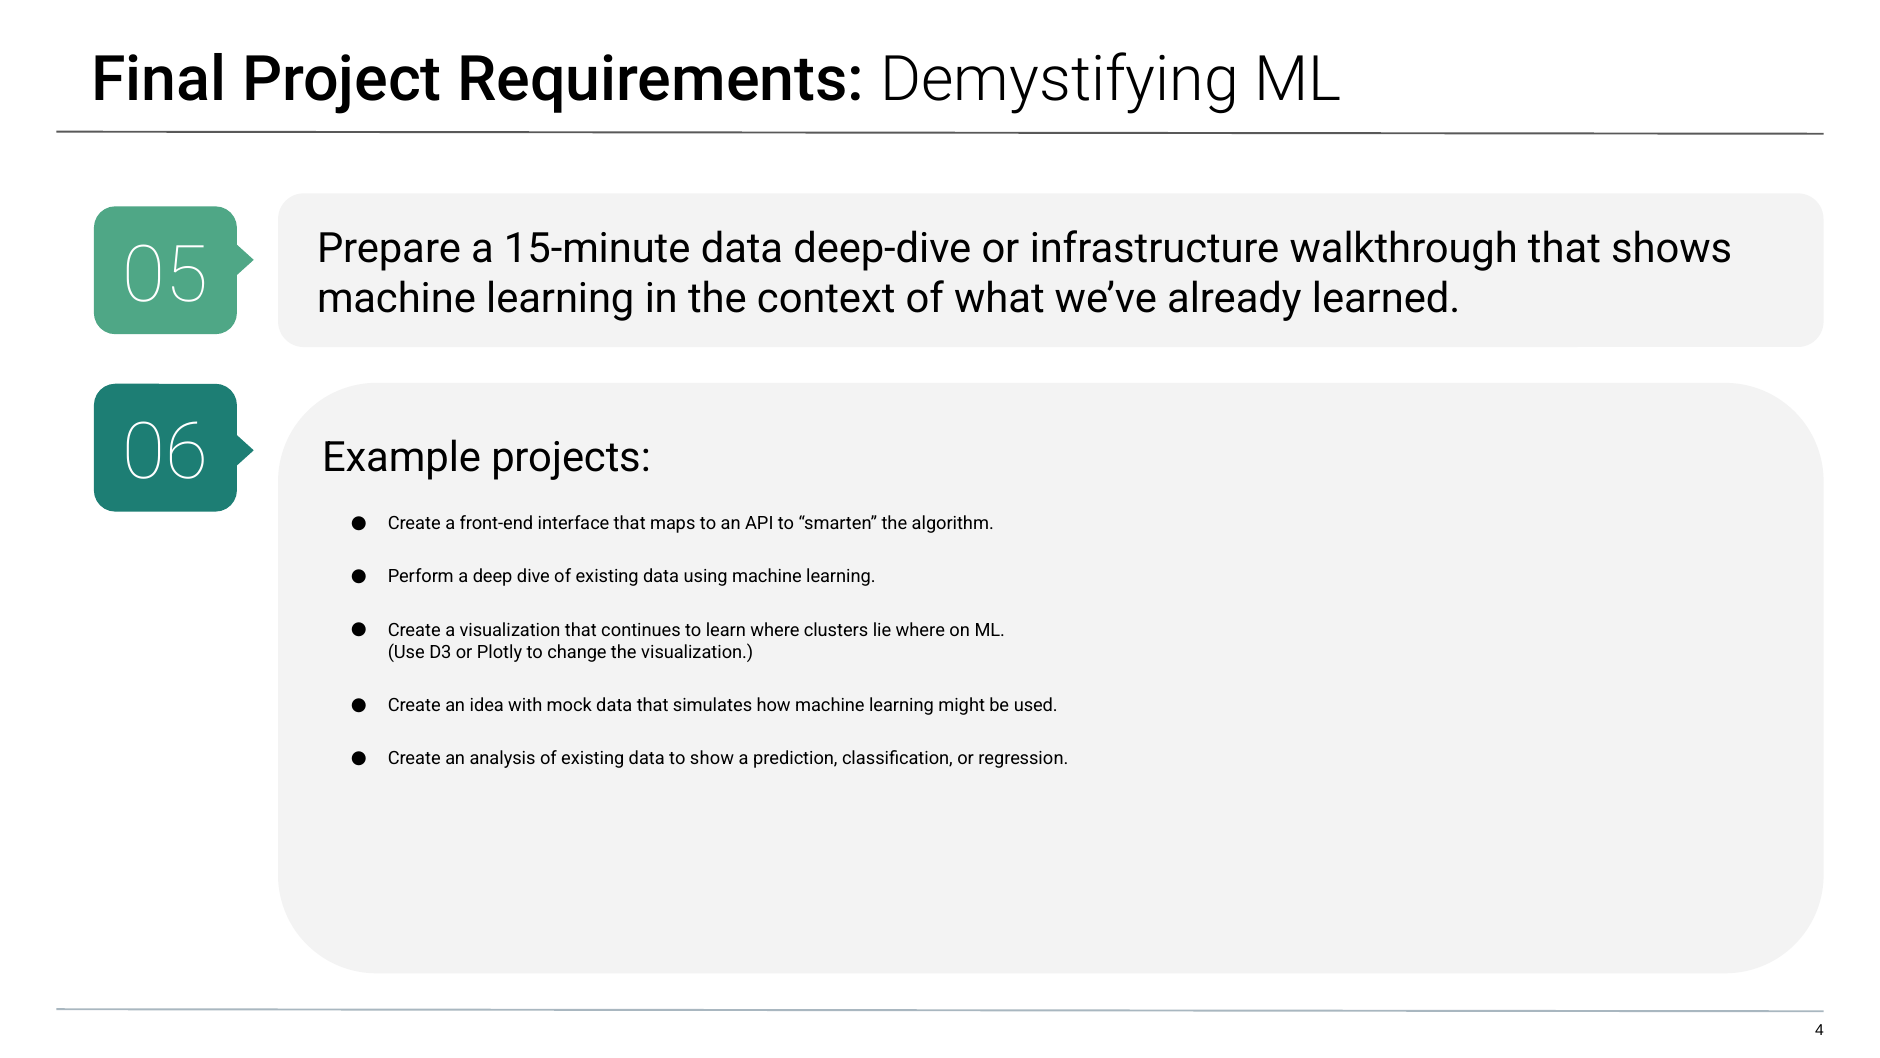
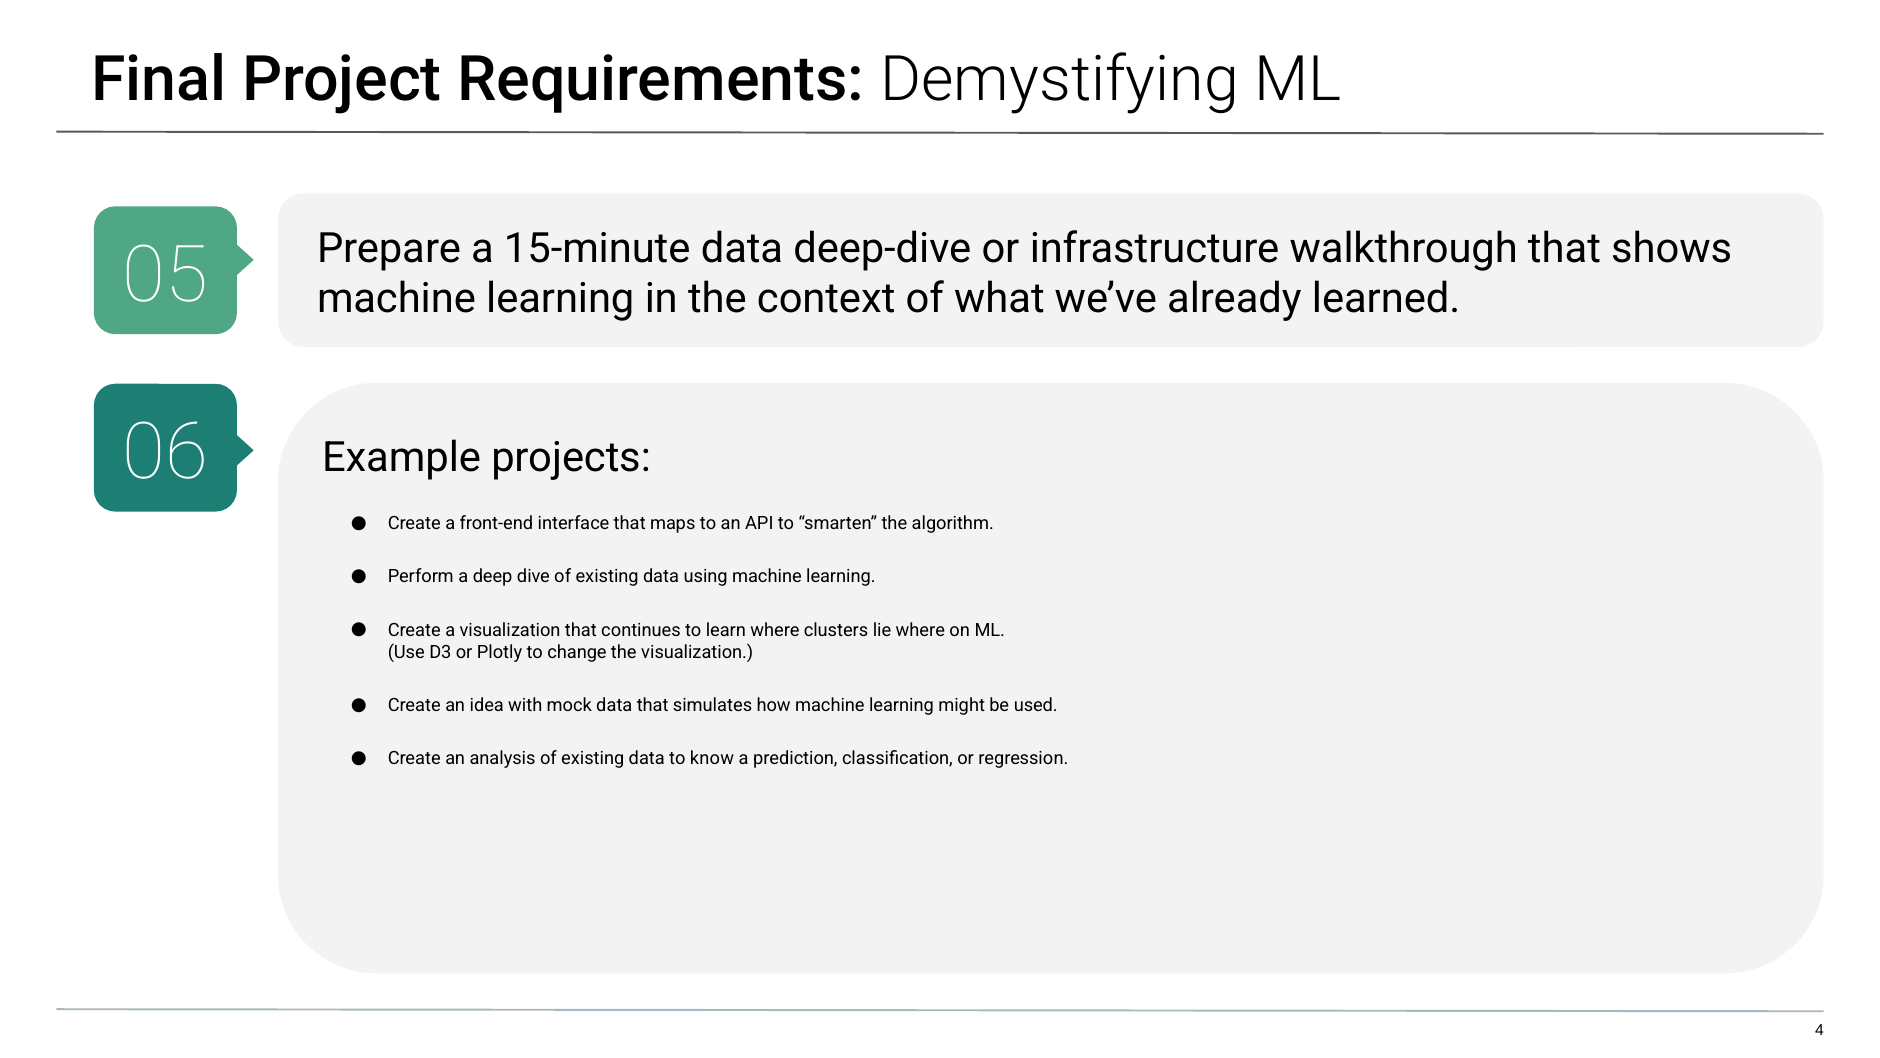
show: show -> know
